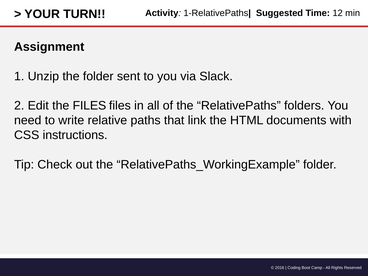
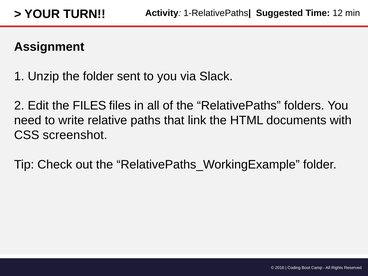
instructions: instructions -> screenshot
